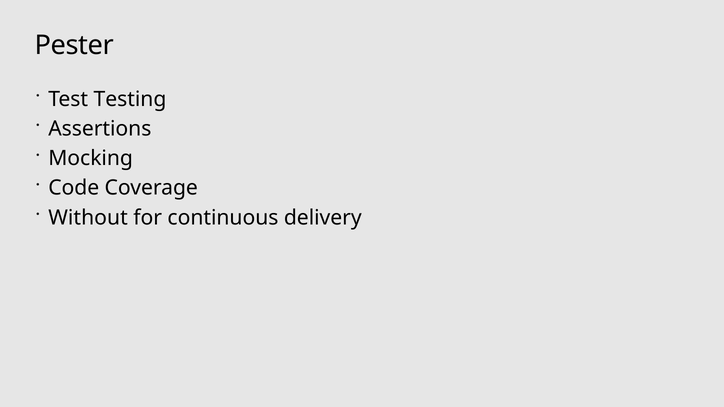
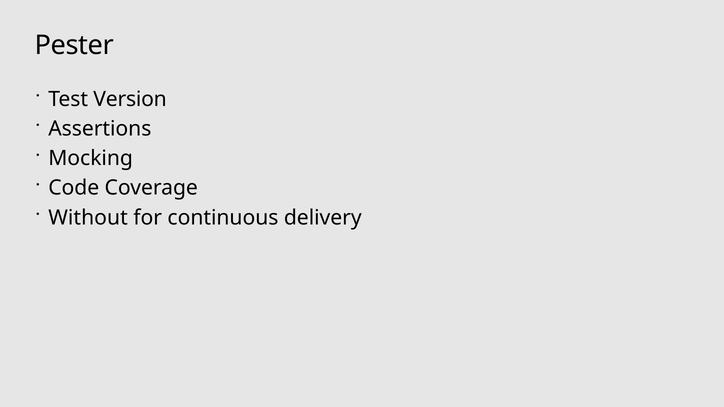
Testing: Testing -> Version
